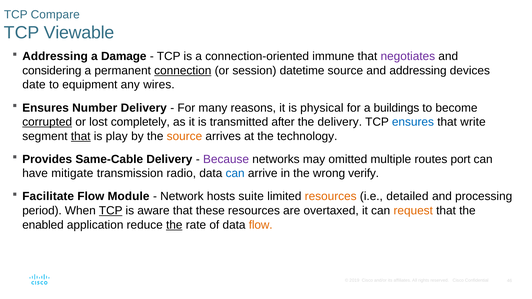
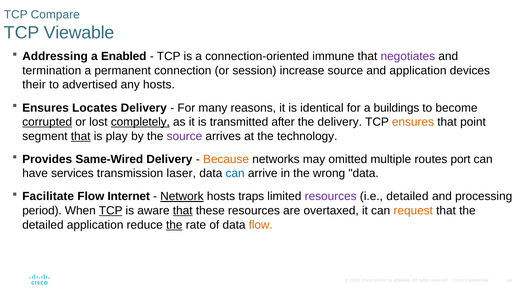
Damage: Damage -> Enabled
considering: considering -> termination
connection underline: present -> none
datetime: datetime -> increase
and addressing: addressing -> application
date: date -> their
equipment: equipment -> advertised
any wires: wires -> hosts
Number: Number -> Locates
physical: physical -> identical
completely underline: none -> present
ensures at (413, 122) colour: blue -> orange
write: write -> point
source at (184, 136) colour: orange -> purple
Same-Cable: Same-Cable -> Same-Wired
Because colour: purple -> orange
mitigate: mitigate -> services
radio: radio -> laser
verify: verify -> ʺdata
Module: Module -> Internet
Network underline: none -> present
suite: suite -> traps
resources at (331, 197) colour: orange -> purple
that at (183, 211) underline: none -> present
enabled at (43, 225): enabled -> detailed
